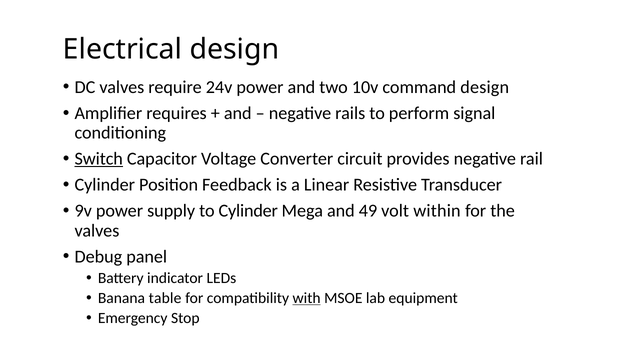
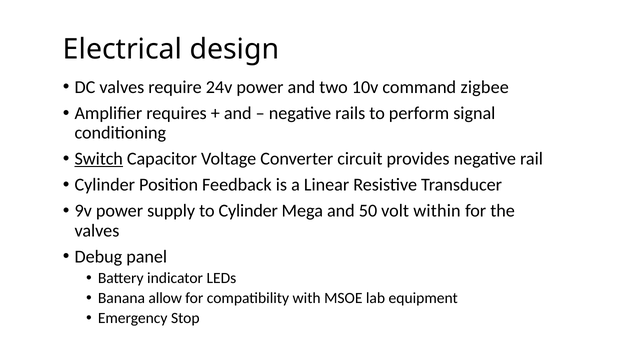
command design: design -> zigbee
49: 49 -> 50
table: table -> allow
with underline: present -> none
